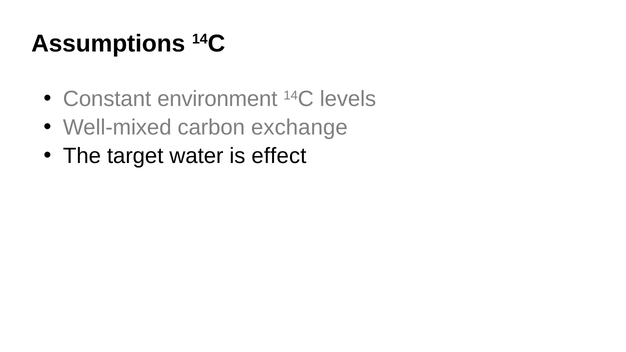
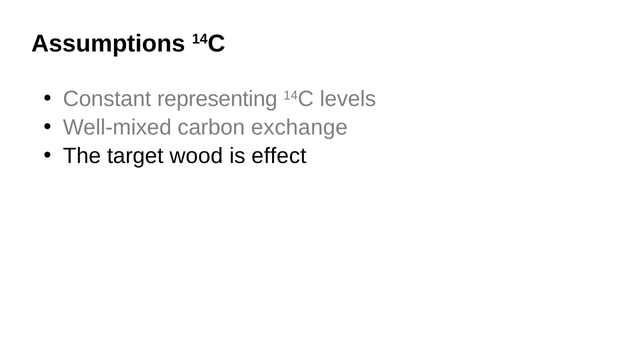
environment: environment -> representing
water: water -> wood
